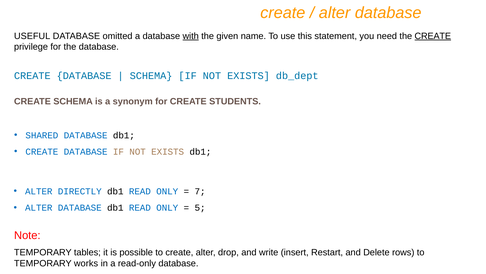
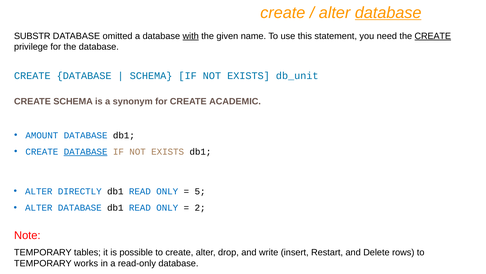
database at (388, 13) underline: none -> present
USEFUL: USEFUL -> SUBSTR
db_dept: db_dept -> db_unit
STUDENTS: STUDENTS -> ACADEMIC
SHARED: SHARED -> AMOUNT
DATABASE at (86, 151) underline: none -> present
7: 7 -> 5
5: 5 -> 2
